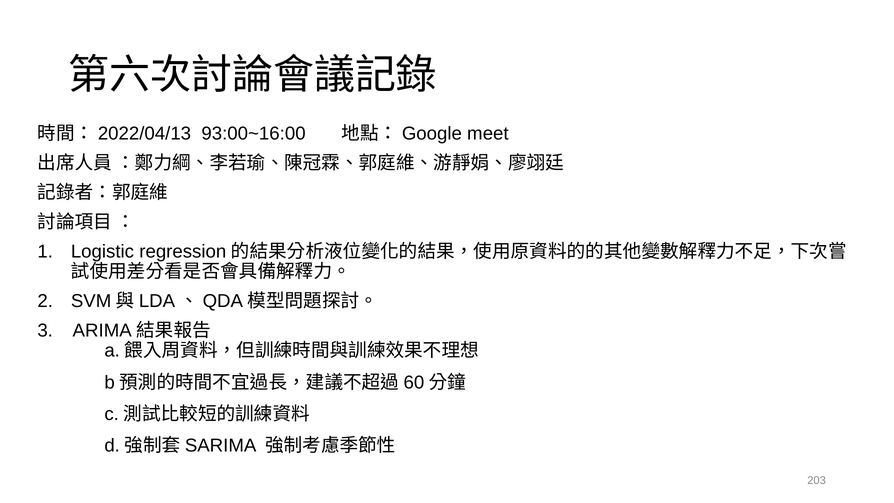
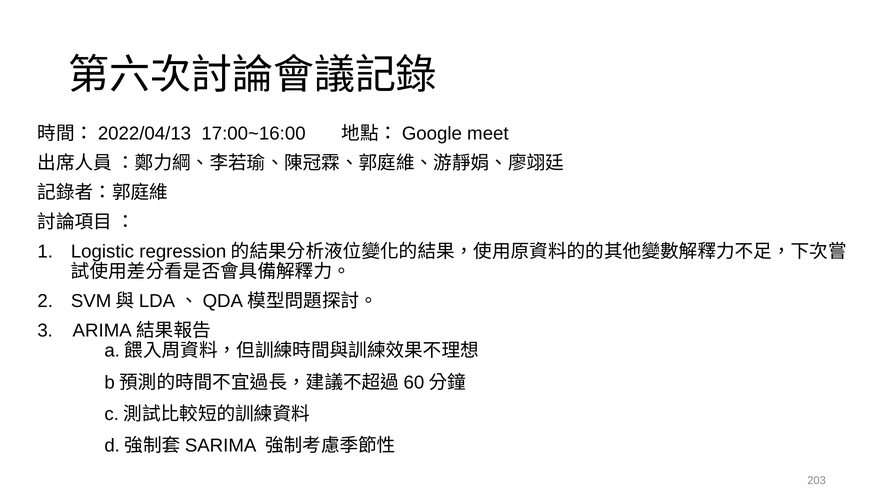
93:00~16:00: 93:00~16:00 -> 17:00~16:00
